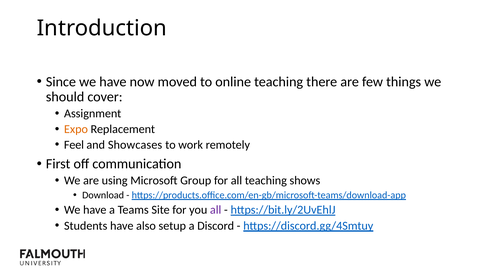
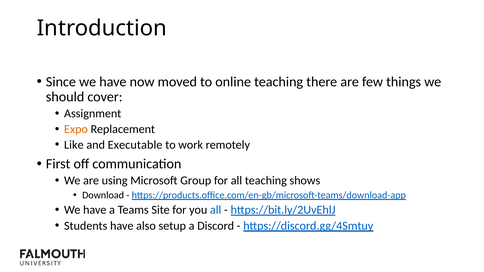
Feel: Feel -> Like
Showcases: Showcases -> Executable
all at (216, 210) colour: purple -> blue
